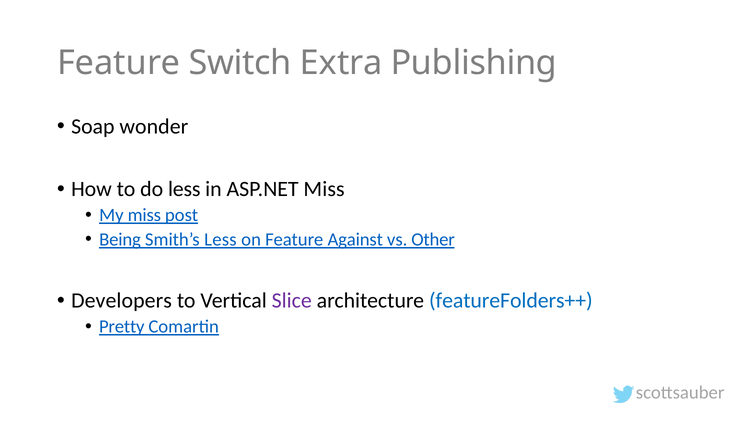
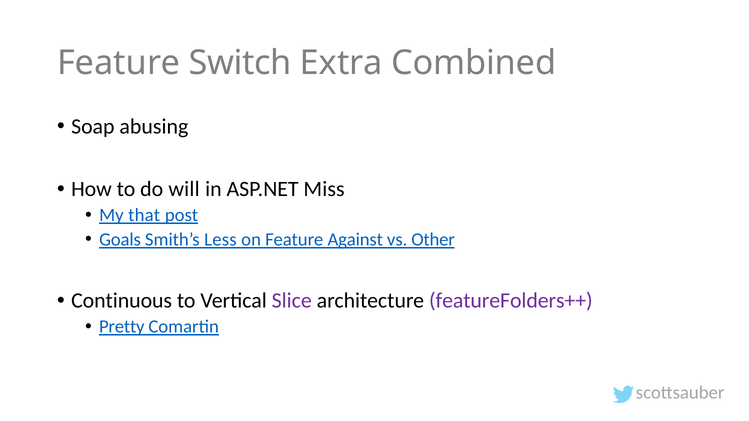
Publishing: Publishing -> Combined
wonder: wonder -> abusing
do less: less -> will
My miss: miss -> that
Being: Being -> Goals
Developers: Developers -> Continuous
featureFolders++ colour: blue -> purple
